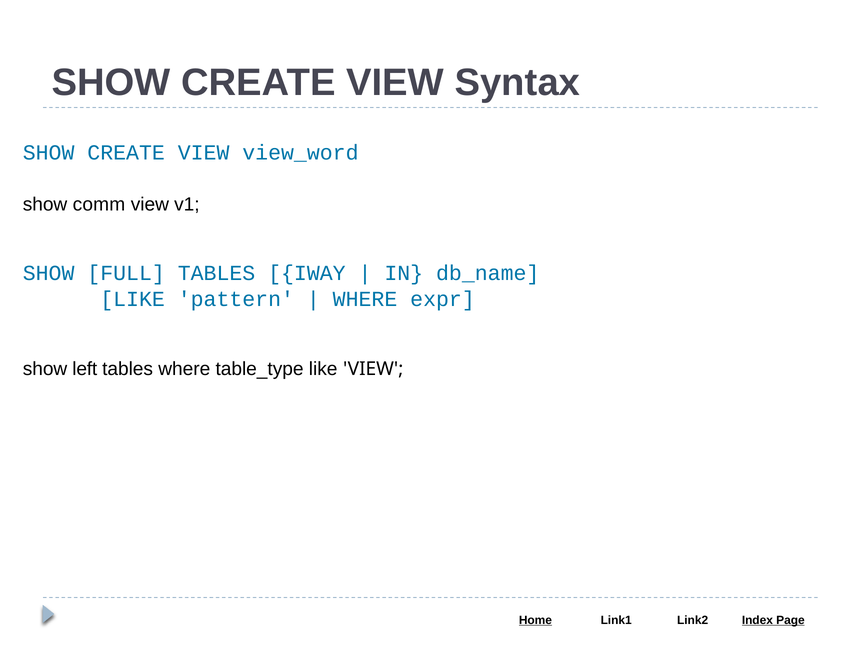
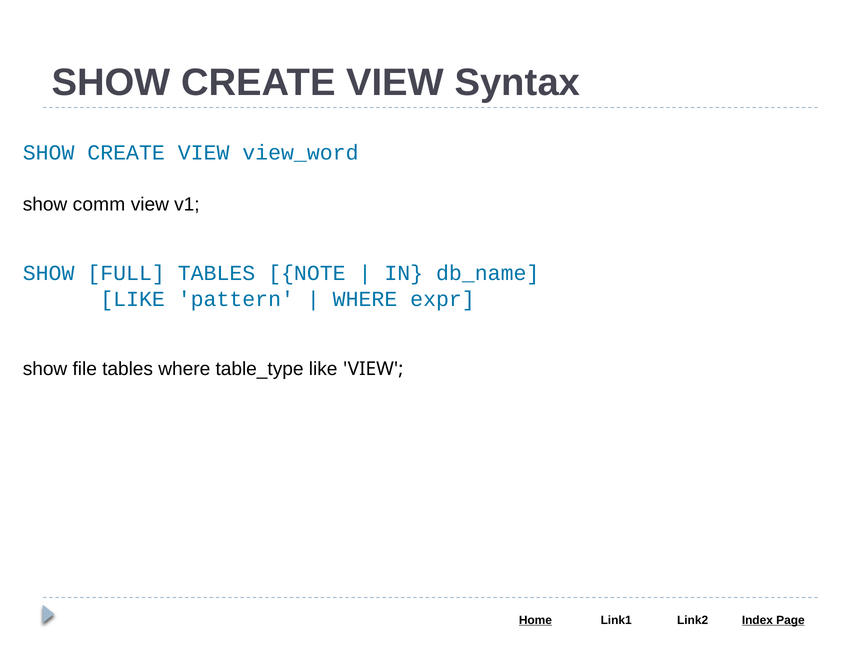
IWAY: IWAY -> NOTE
left: left -> file
